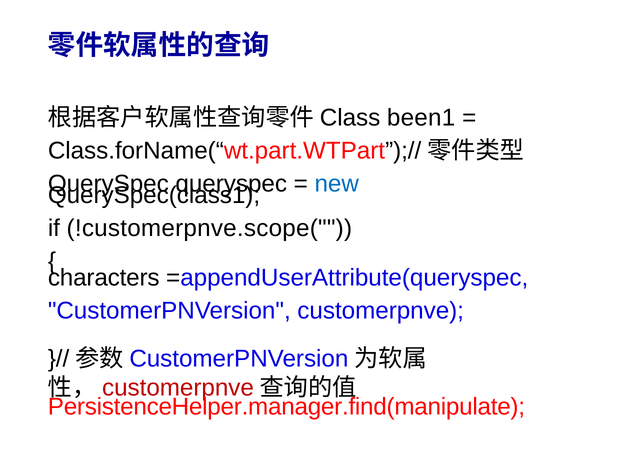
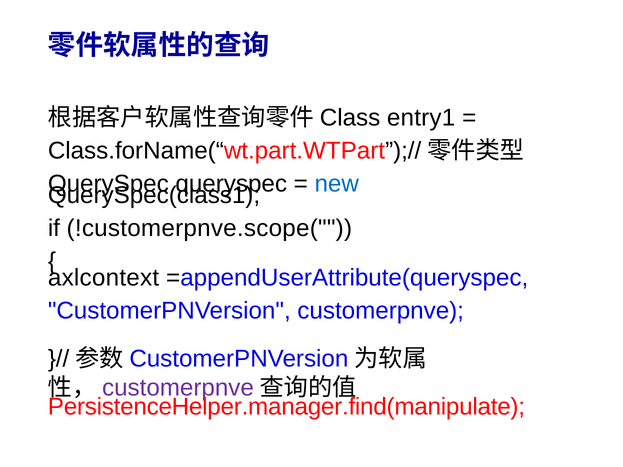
been1: been1 -> entry1
characters: characters -> axlcontext
customerpnve at (178, 388) colour: red -> purple
